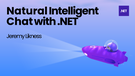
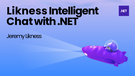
Natural at (27, 11): Natural -> Likness
